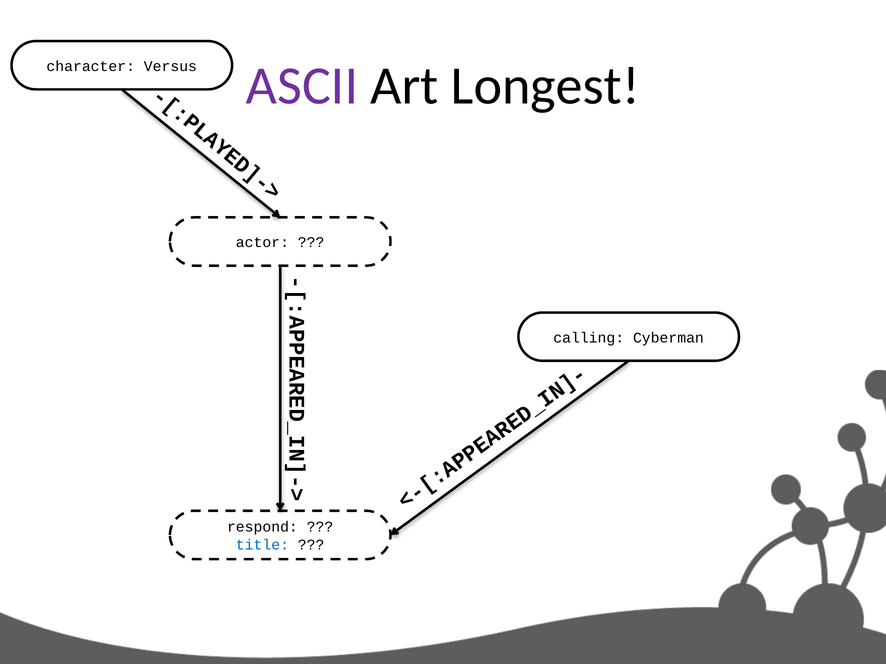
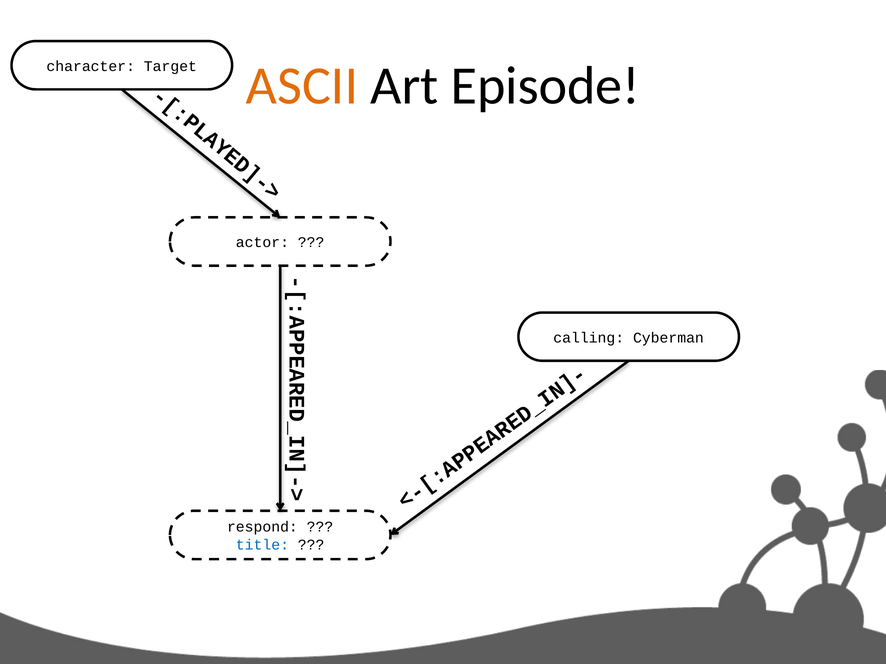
Versus: Versus -> Target
ASCII colour: purple -> orange
Longest: Longest -> Episode
